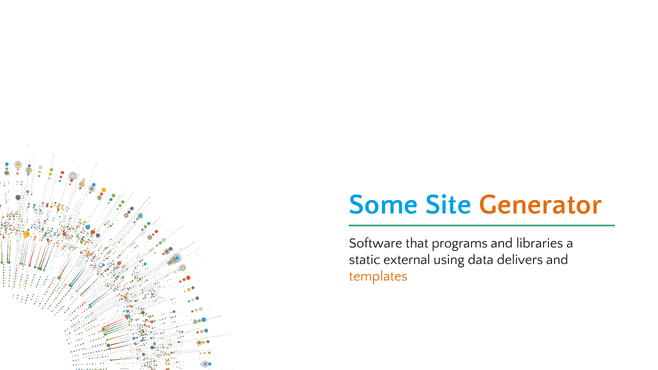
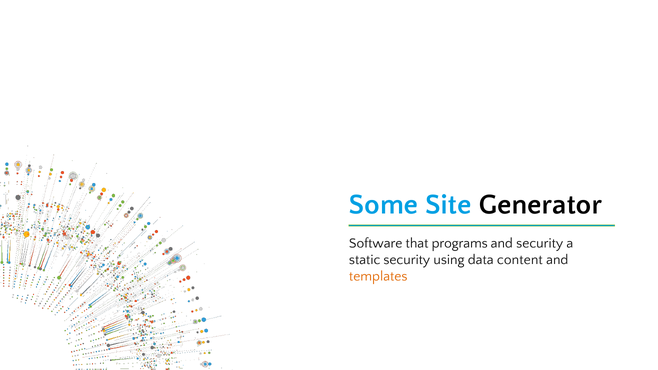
Generator colour: orange -> black
and libraries: libraries -> security
static external: external -> security
delivers: delivers -> content
